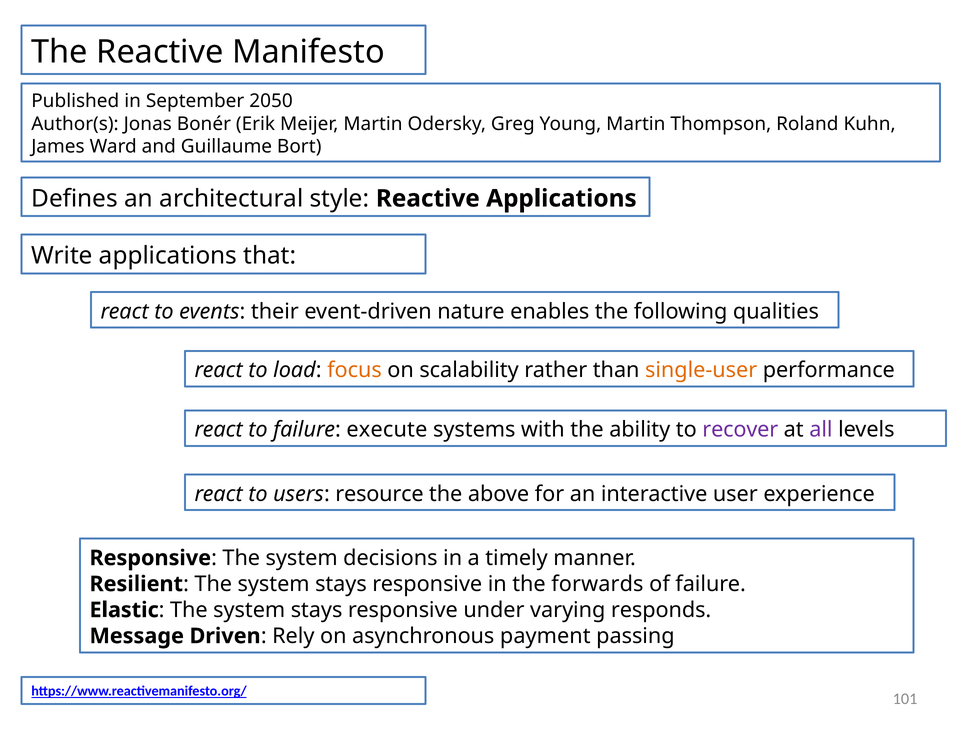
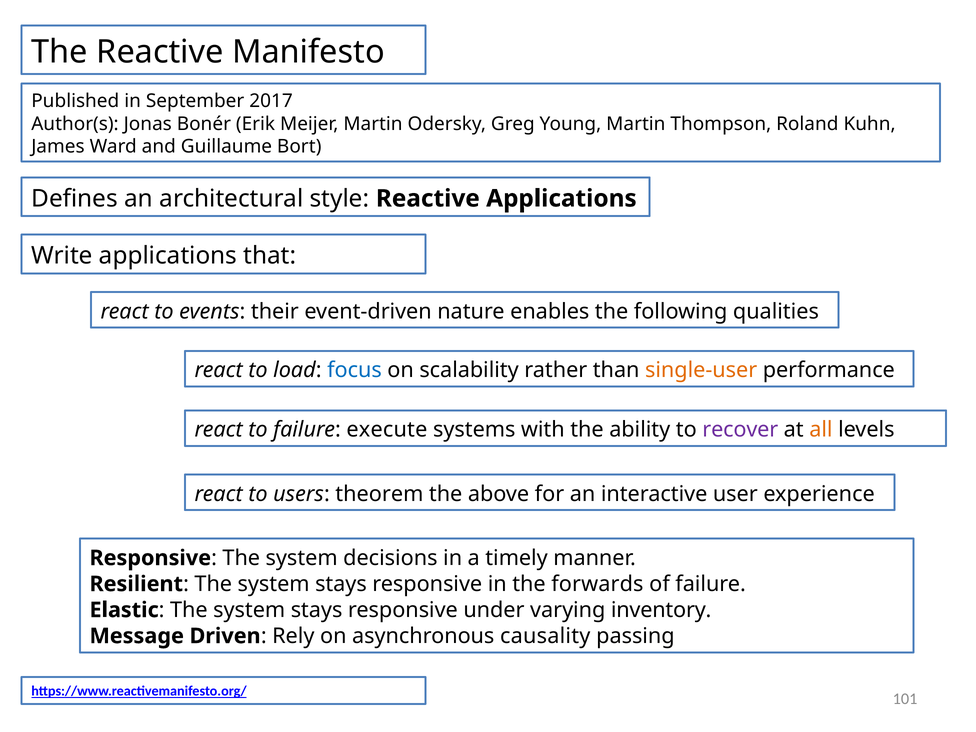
2050: 2050 -> 2017
focus colour: orange -> blue
all colour: purple -> orange
resource: resource -> theorem
responds: responds -> inventory
payment: payment -> causality
